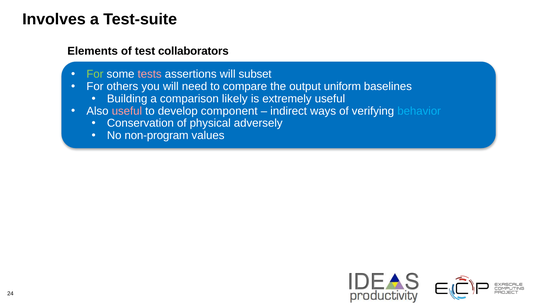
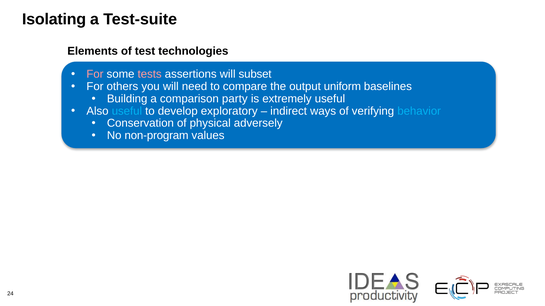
Involves: Involves -> Isolating
collaborators: collaborators -> technologies
For at (95, 74) colour: light green -> pink
likely: likely -> party
useful at (127, 111) colour: pink -> light blue
component: component -> exploratory
